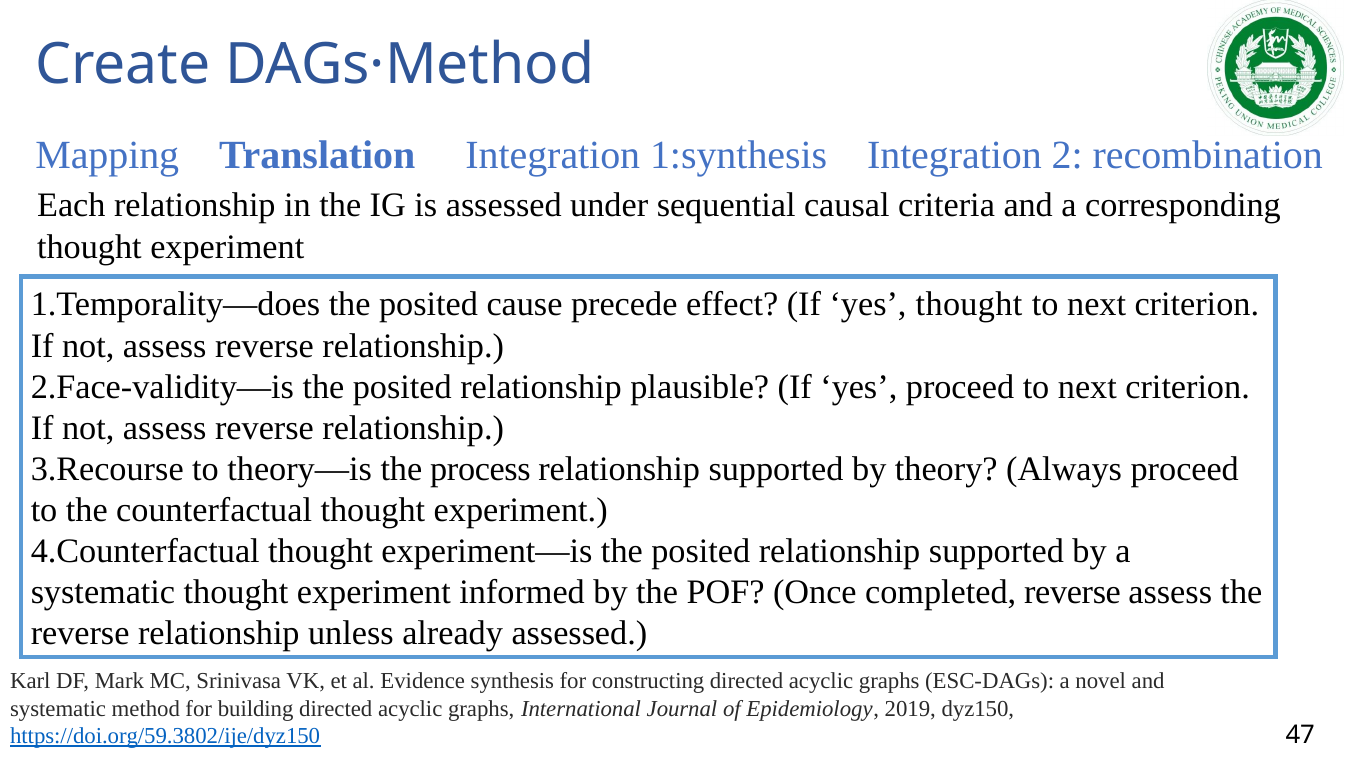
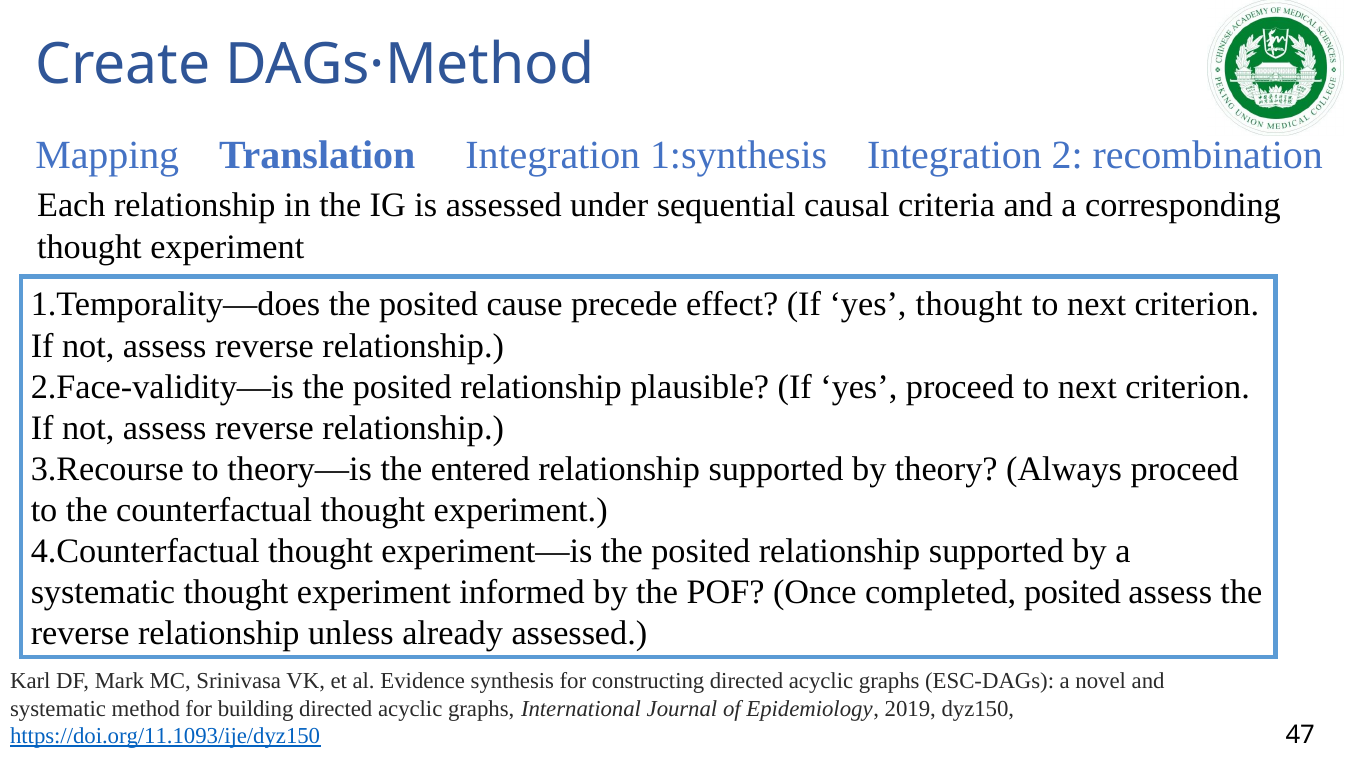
process: process -> entered
completed reverse: reverse -> posited
https://doi.org/59.3802/ije/dyz150: https://doi.org/59.3802/ije/dyz150 -> https://doi.org/11.1093/ije/dyz150
